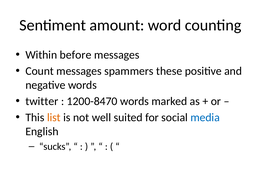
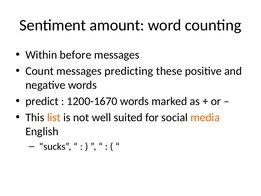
spammers: spammers -> predicting
twitter: twitter -> predict
1200-8470: 1200-8470 -> 1200-1670
media colour: blue -> orange
